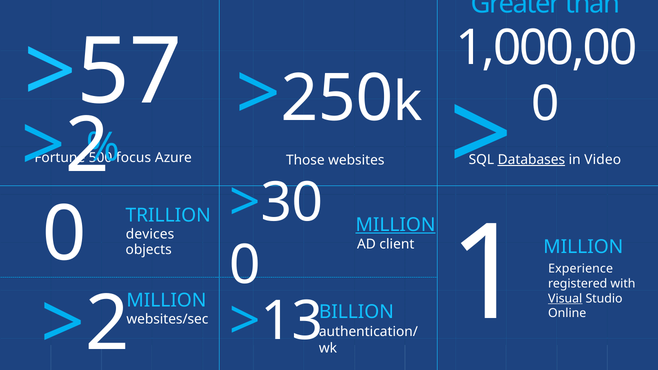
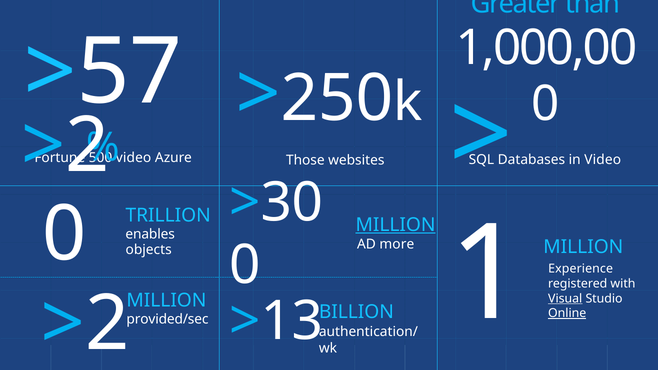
focus at (134, 158): focus -> video
Databases underline: present -> none
devices: devices -> enables
client: client -> more
Online underline: none -> present
websites/sec: websites/sec -> provided/sec
